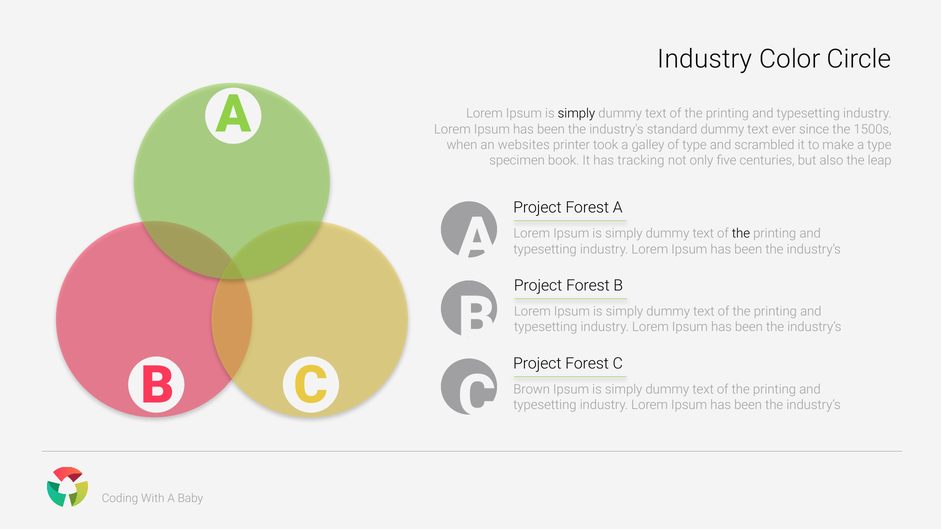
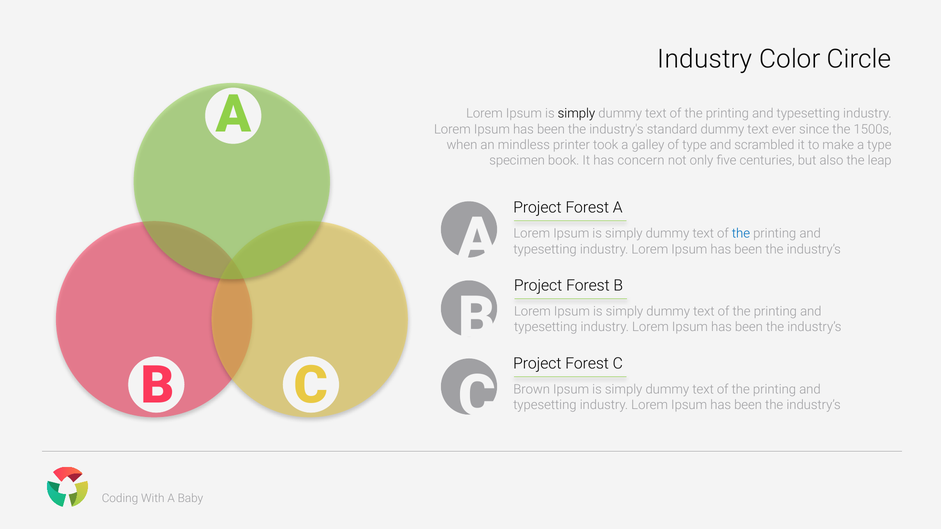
websites: websites -> mindless
tracking: tracking -> concern
the at (741, 234) colour: black -> blue
